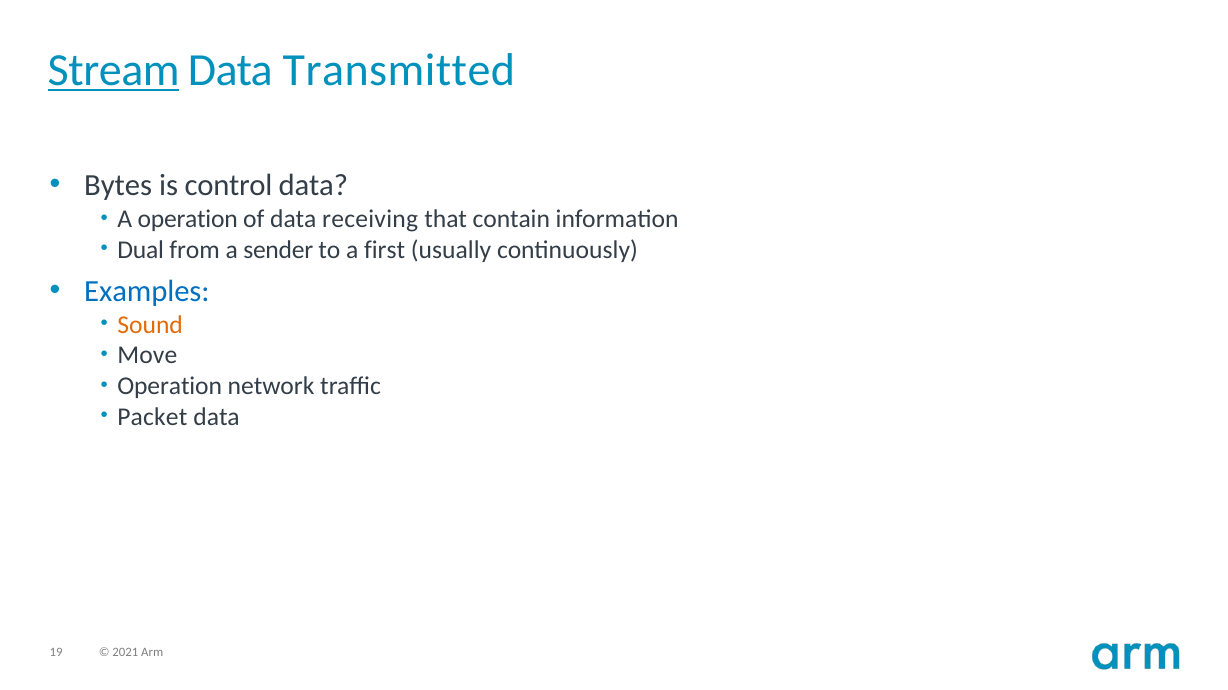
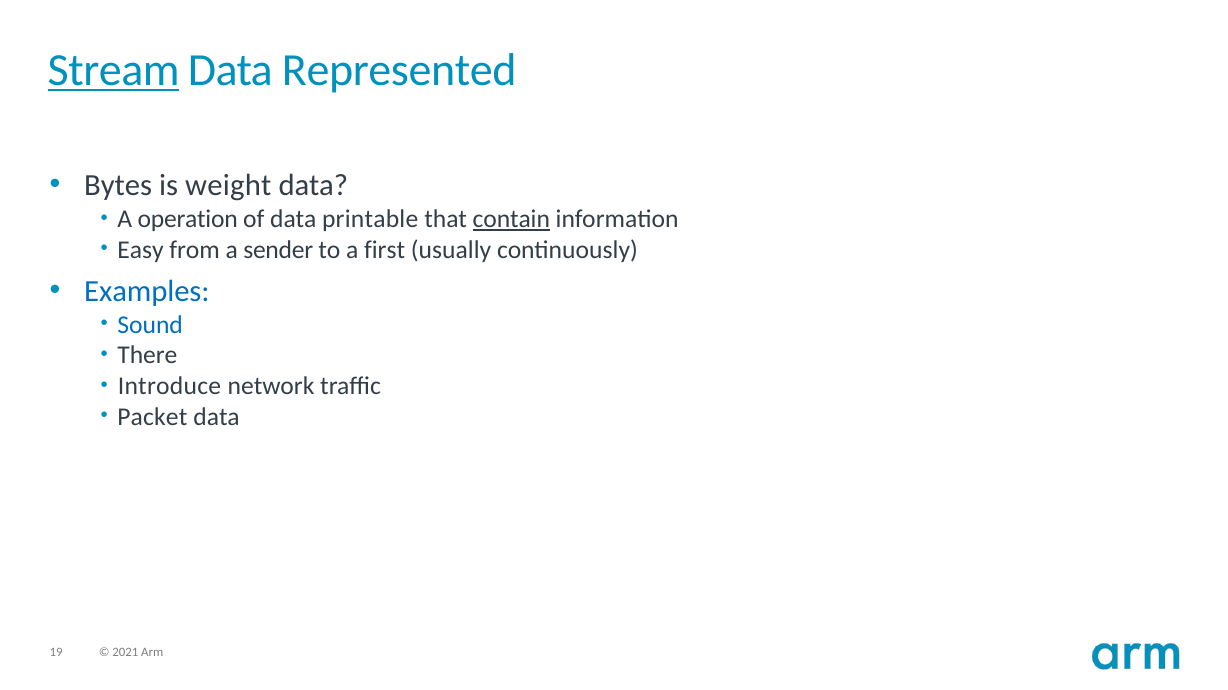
Transmitted: Transmitted -> Represented
control: control -> weight
receiving: receiving -> printable
contain underline: none -> present
Dual: Dual -> Easy
Sound colour: orange -> blue
Move: Move -> There
Operation at (170, 387): Operation -> Introduce
